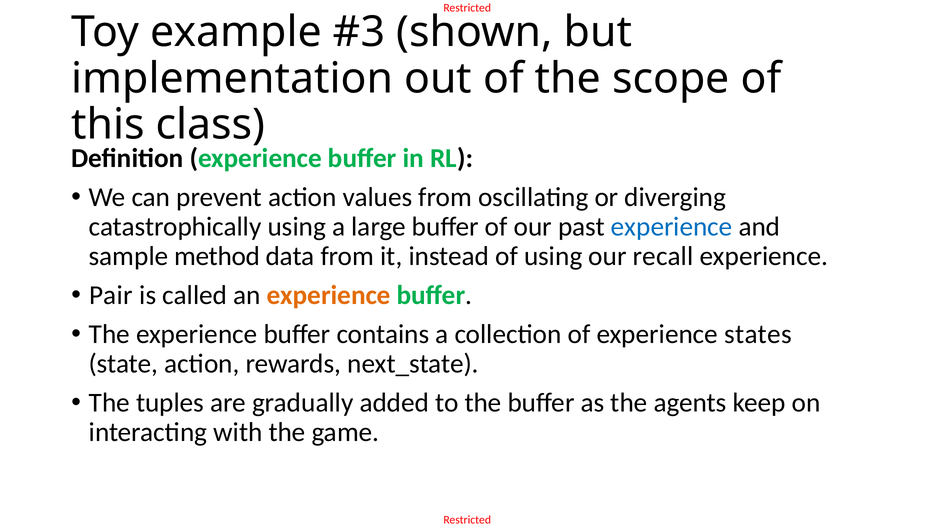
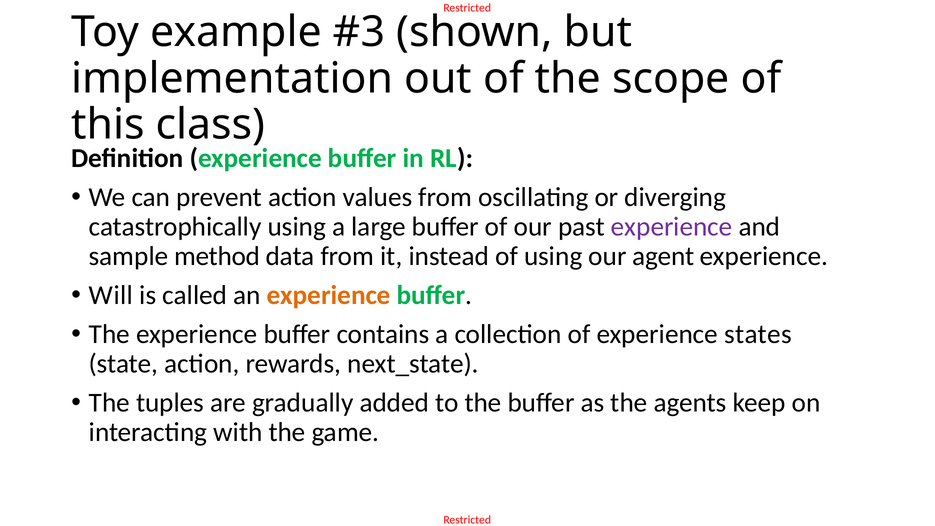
experience at (672, 227) colour: blue -> purple
recall: recall -> agent
Pair: Pair -> Will
